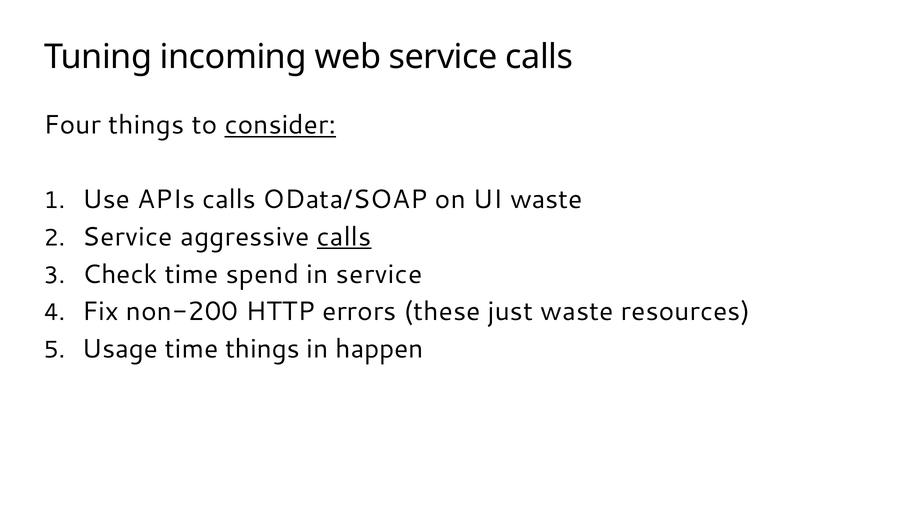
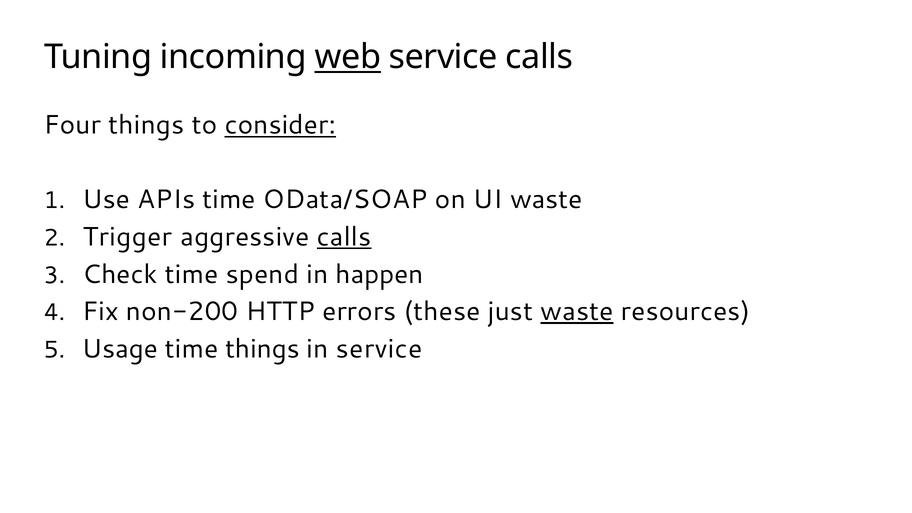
web underline: none -> present
APIs calls: calls -> time
Service at (127, 237): Service -> Trigger
in service: service -> happen
waste at (577, 312) underline: none -> present
in happen: happen -> service
